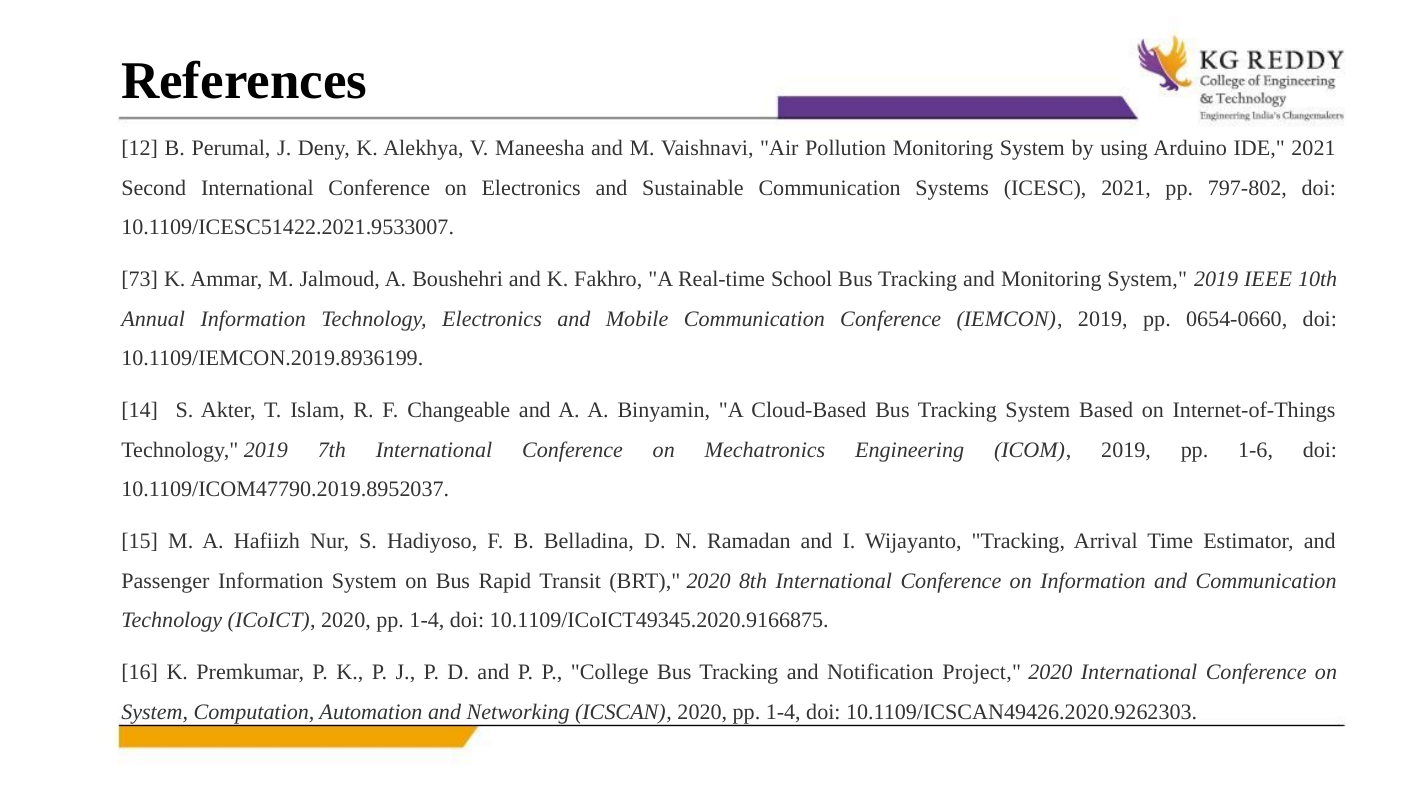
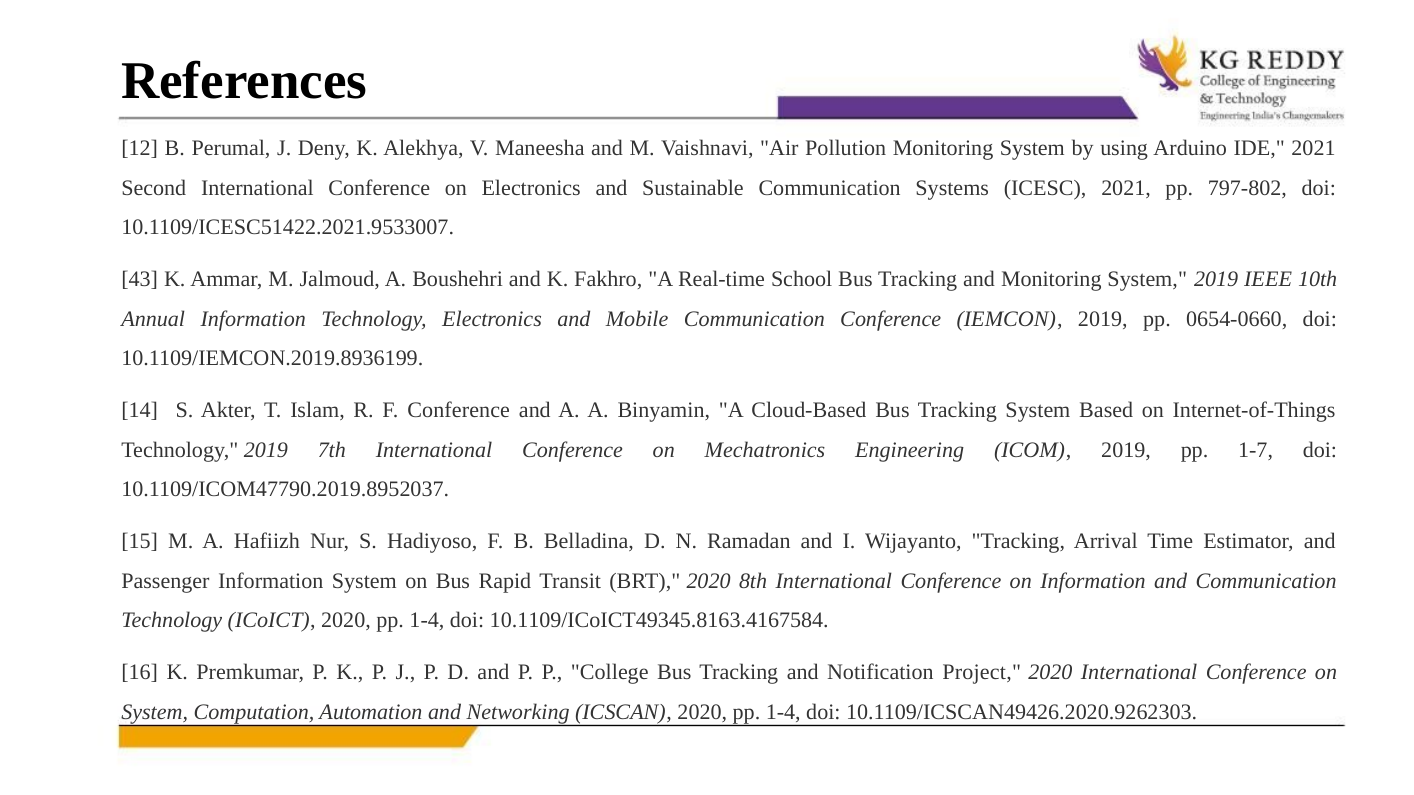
73: 73 -> 43
F Changeable: Changeable -> Conference
1-6: 1-6 -> 1-7
10.1109/ICoICT49345.2020.9166875: 10.1109/ICoICT49345.2020.9166875 -> 10.1109/ICoICT49345.8163.4167584
